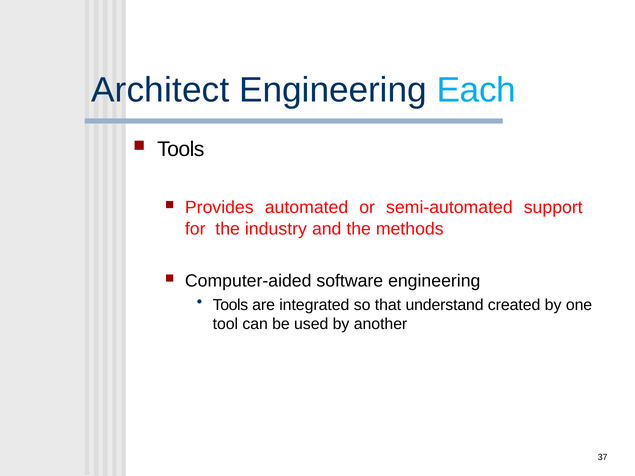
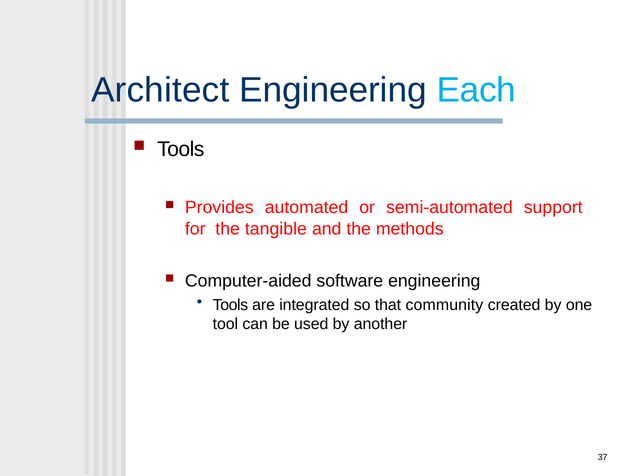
industry: industry -> tangible
understand: understand -> community
